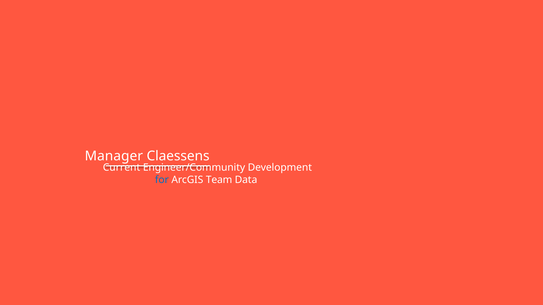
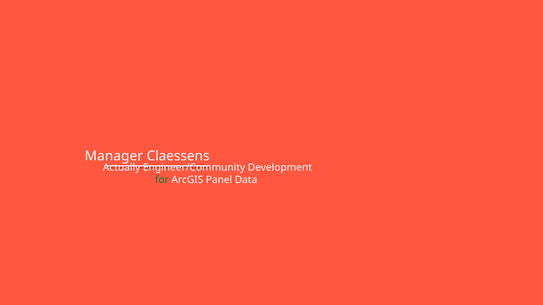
Current: Current -> Actually
for colour: blue -> green
Team: Team -> Panel
